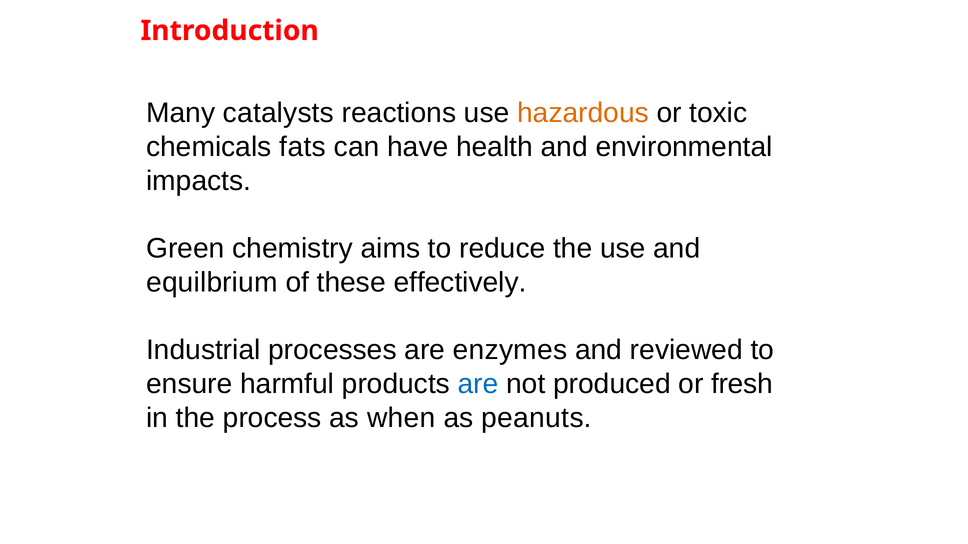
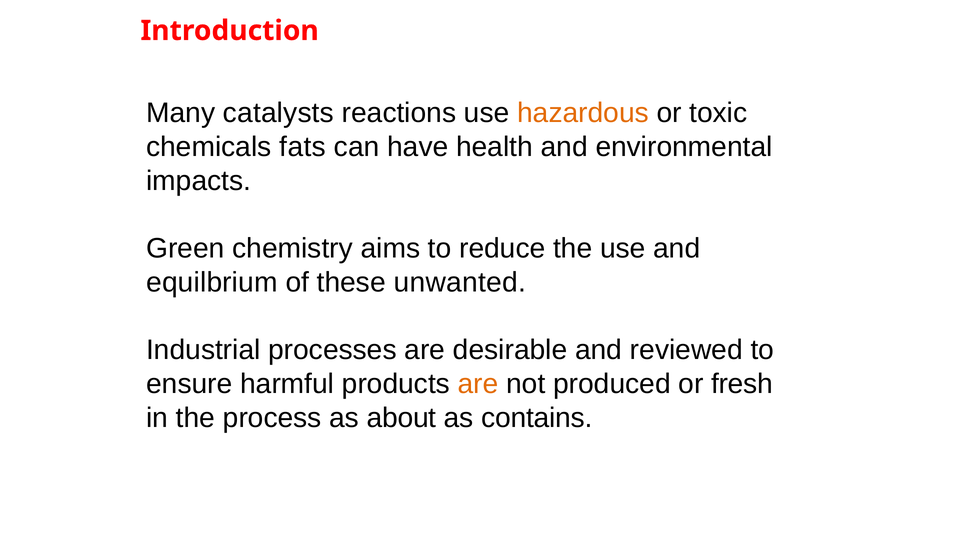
effectively: effectively -> unwanted
enzymes: enzymes -> desirable
are at (478, 384) colour: blue -> orange
when: when -> about
peanuts: peanuts -> contains
